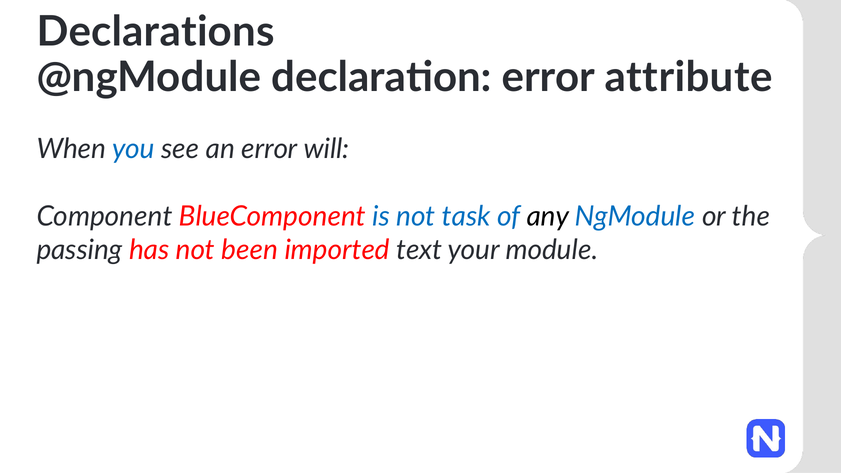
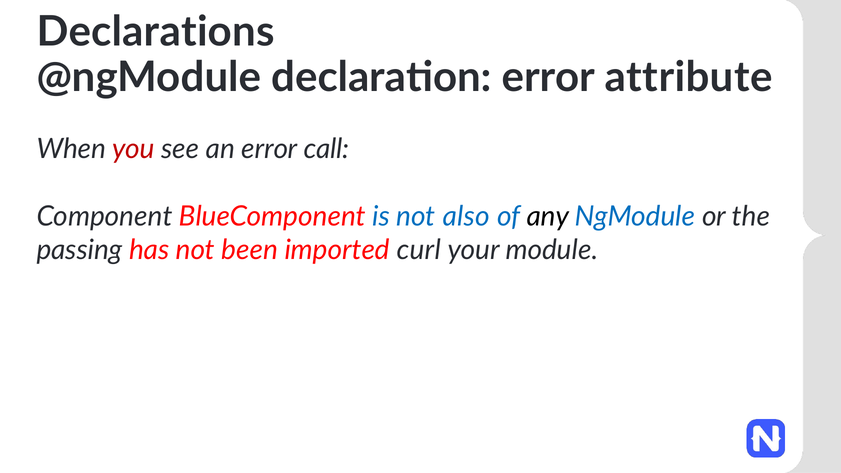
you colour: blue -> red
will: will -> call
task: task -> also
text: text -> curl
